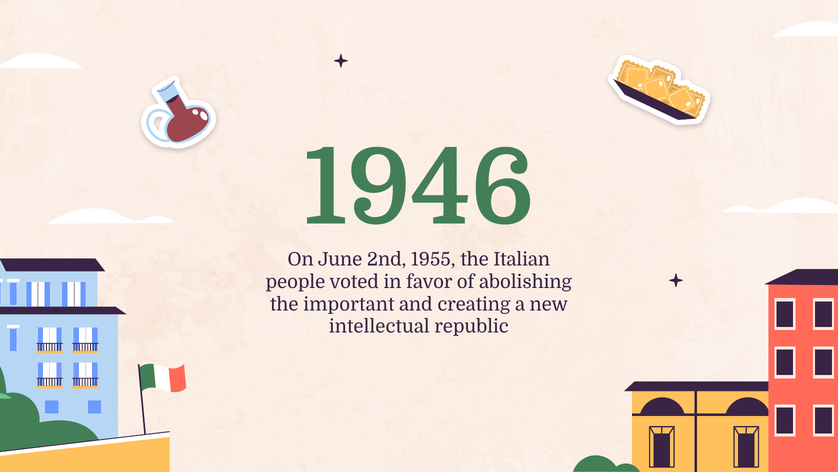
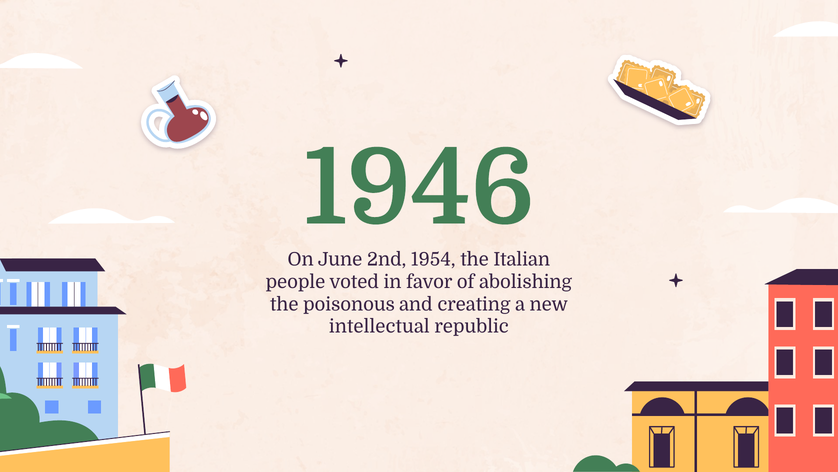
1955: 1955 -> 1954
important: important -> poisonous
